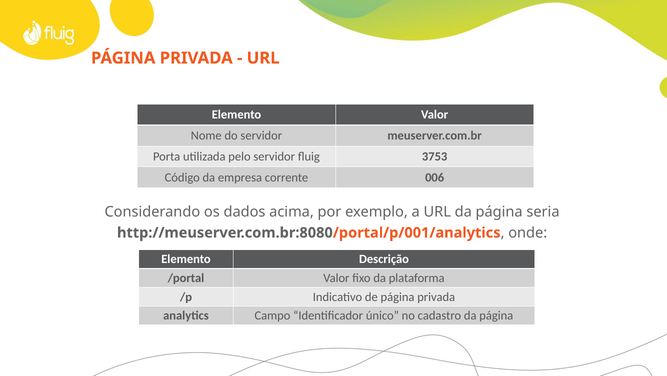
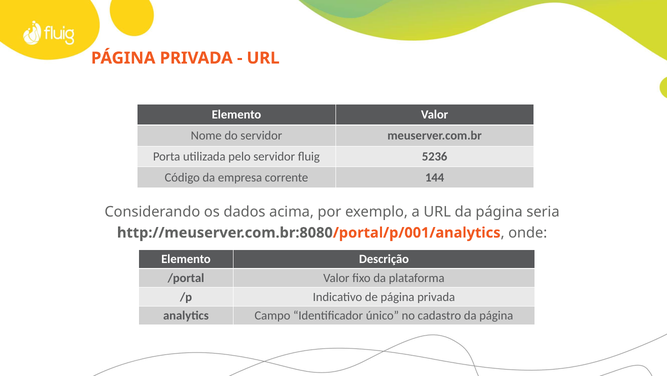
3753: 3753 -> 5236
006: 006 -> 144
